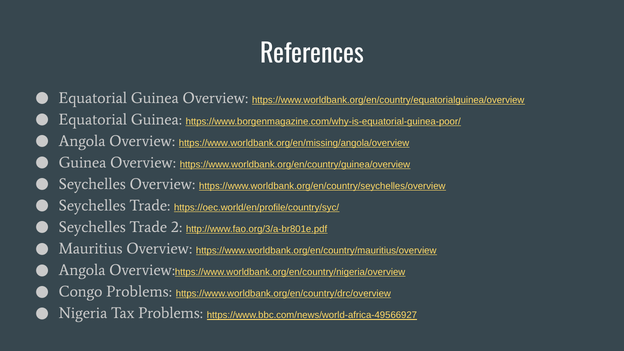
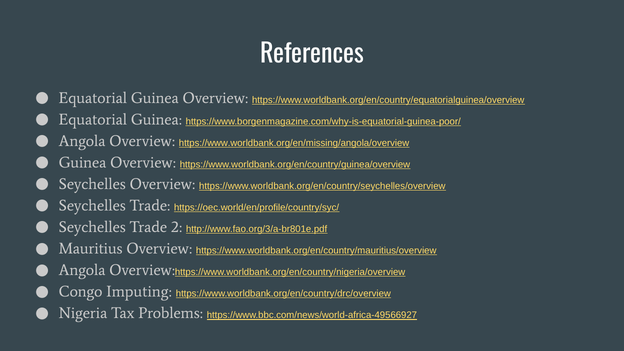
Congo Problems: Problems -> Imputing
